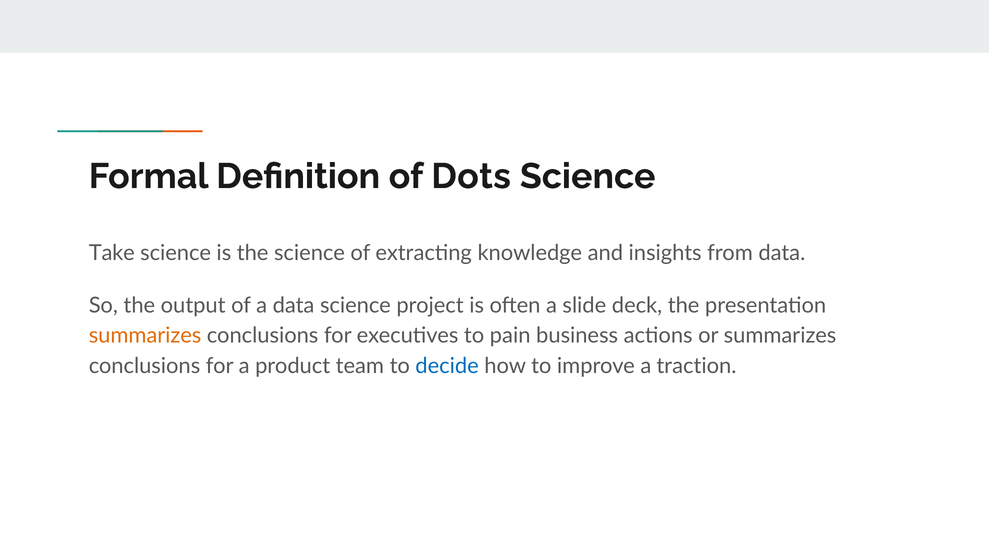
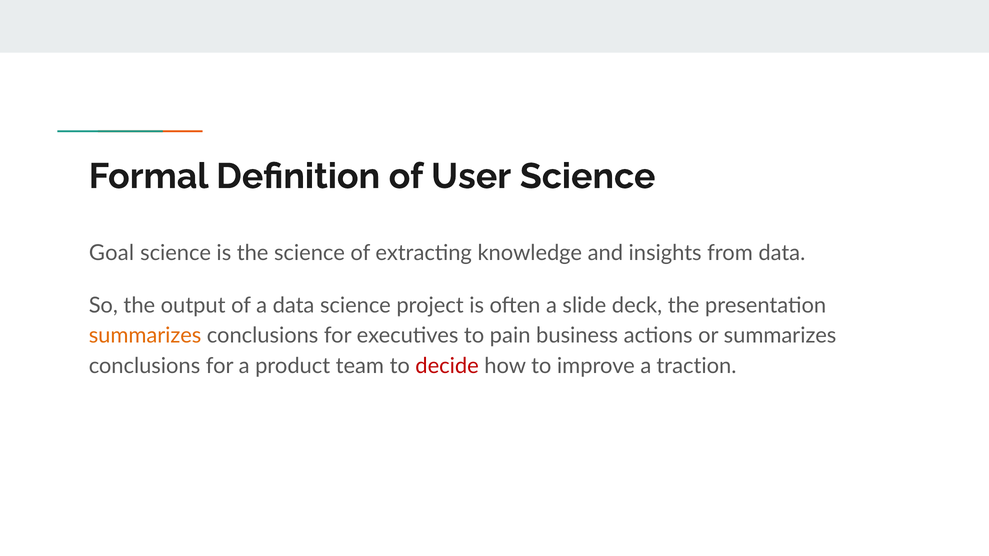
Dots: Dots -> User
Take: Take -> Goal
decide colour: blue -> red
